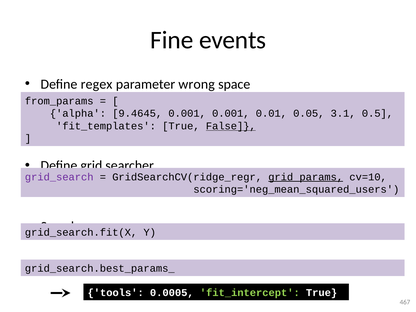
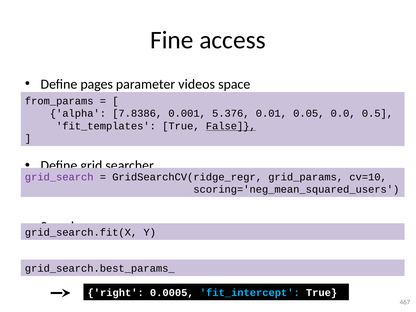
events: events -> access
regex: regex -> pages
wrong: wrong -> videos
9.4645: 9.4645 -> 7.8386
0.001 0.001: 0.001 -> 5.376
3.1: 3.1 -> 0.0
grid_params underline: present -> none
tools: tools -> right
fit_intercept colour: light green -> light blue
